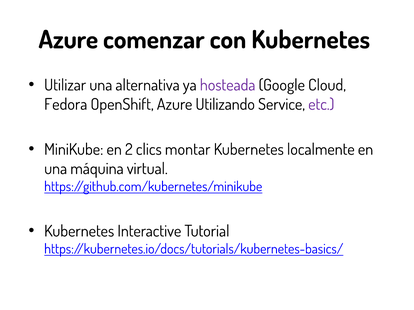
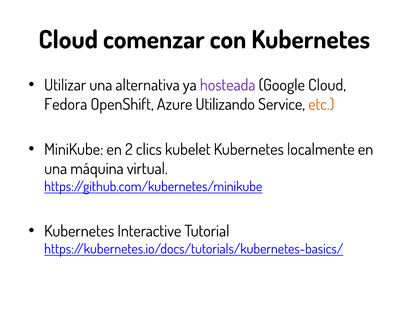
Azure at (68, 40): Azure -> Cloud
etc colour: purple -> orange
montar: montar -> kubelet
